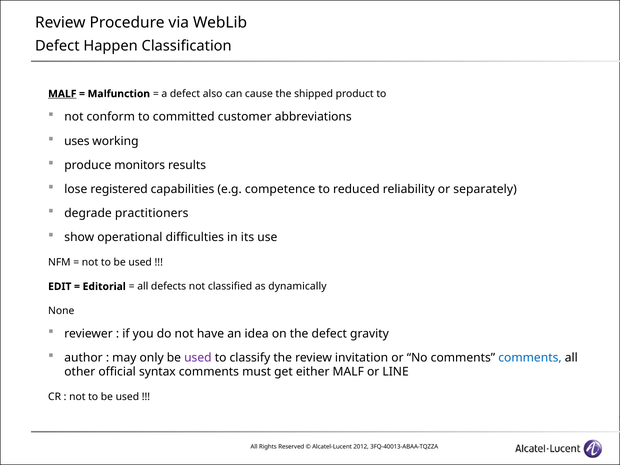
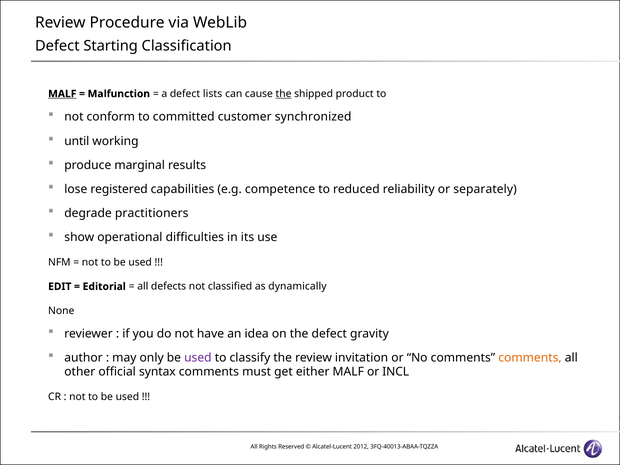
Happen: Happen -> Starting
also: also -> lists
the at (284, 94) underline: none -> present
abbreviations: abbreviations -> synchronized
uses: uses -> until
monitors: monitors -> marginal
comments at (530, 358) colour: blue -> orange
LINE: LINE -> INCL
